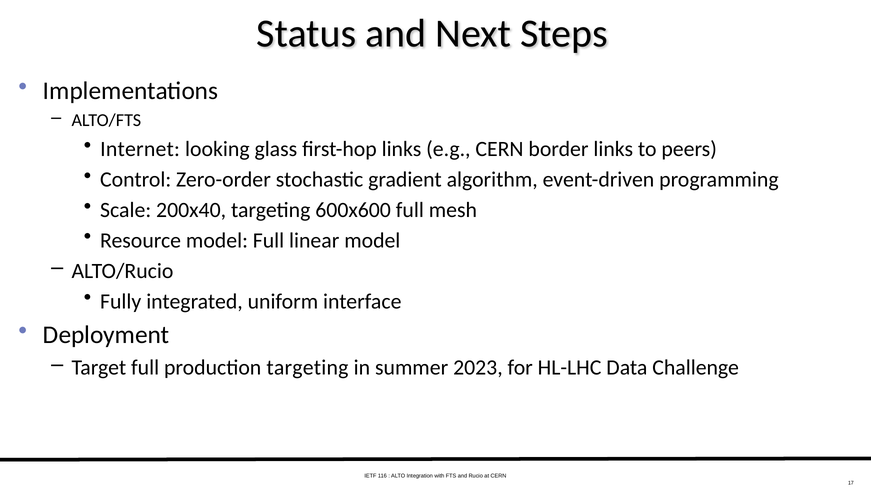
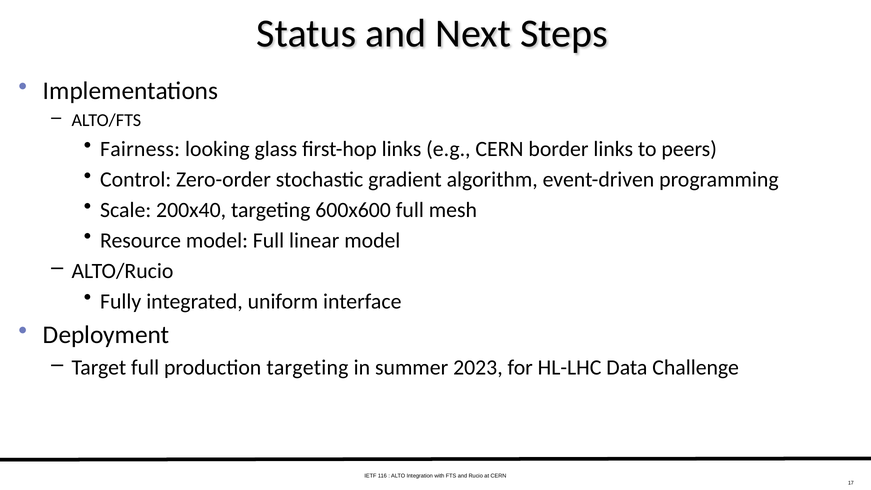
Internet: Internet -> Fairness
